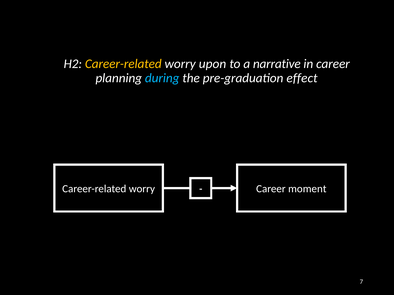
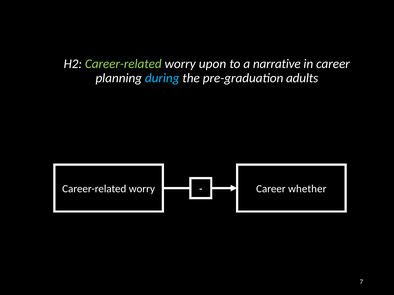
Career-related at (123, 64) colour: yellow -> light green
effect: effect -> adults
moment: moment -> whether
